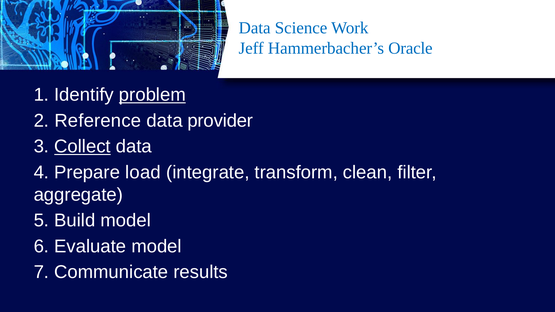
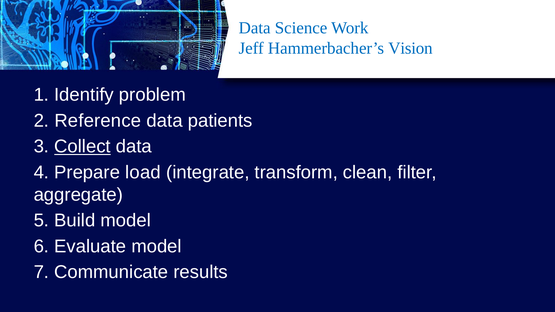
Oracle: Oracle -> Vision
problem underline: present -> none
provider: provider -> patients
